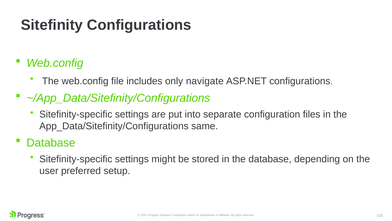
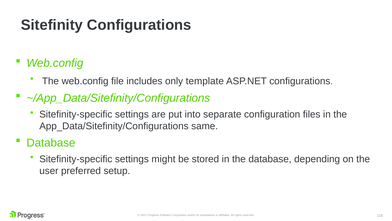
navigate: navigate -> template
